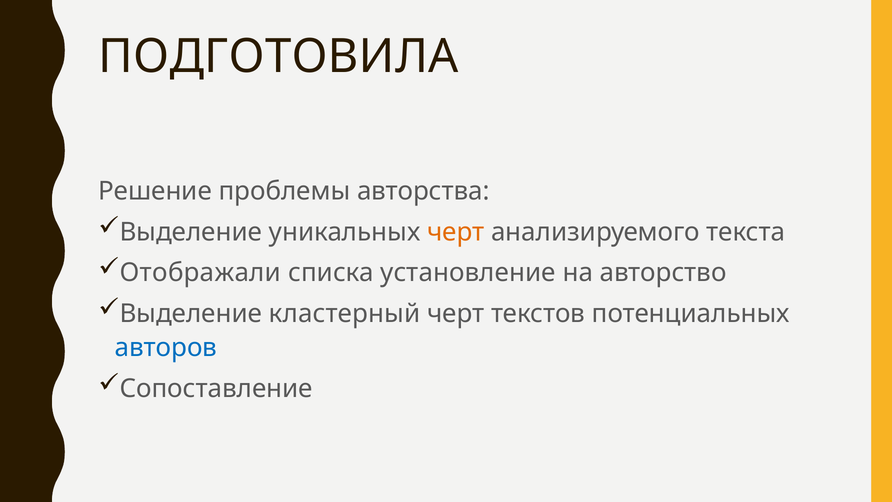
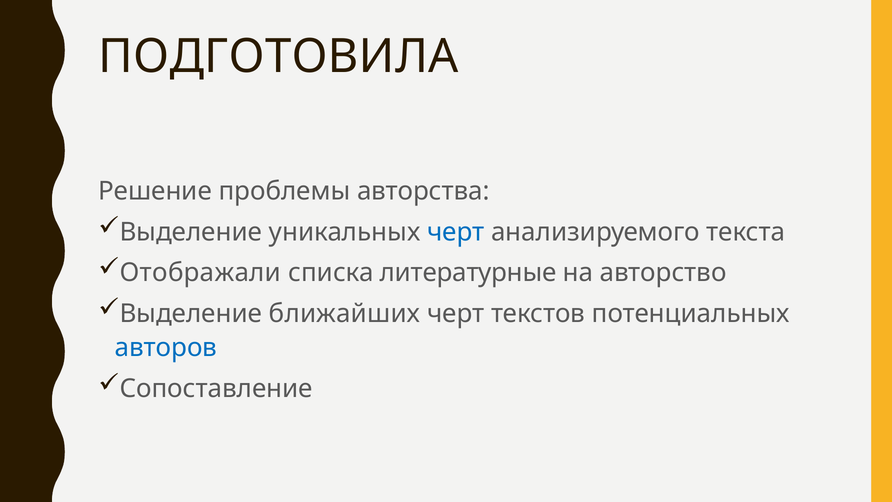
черт at (456, 232) colour: orange -> blue
установление: установление -> литературные
кластерный: кластерный -> ближайших
